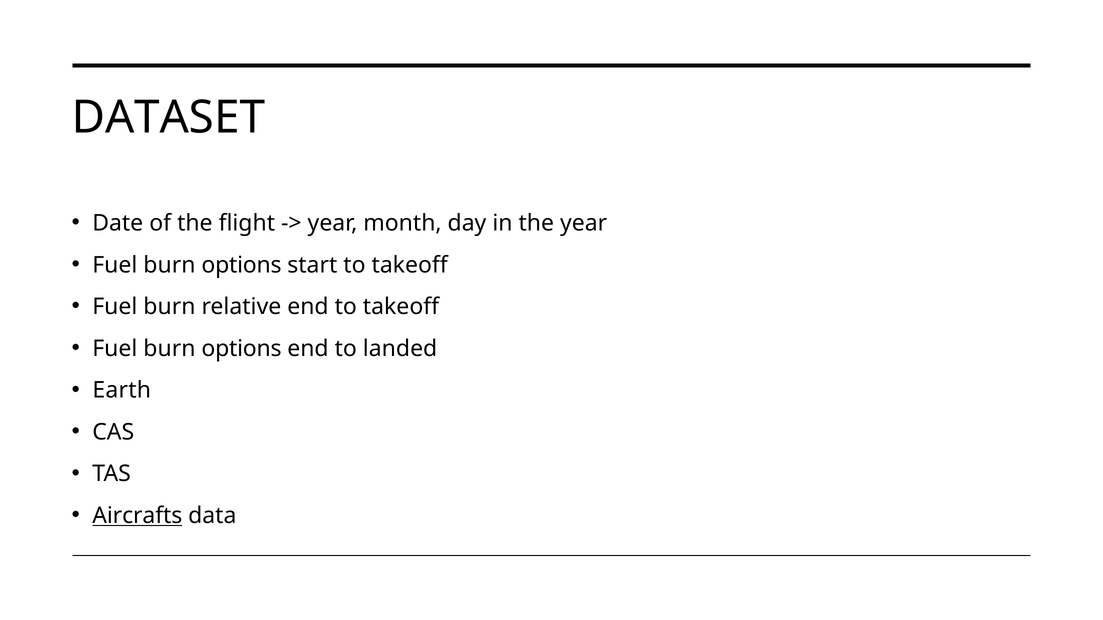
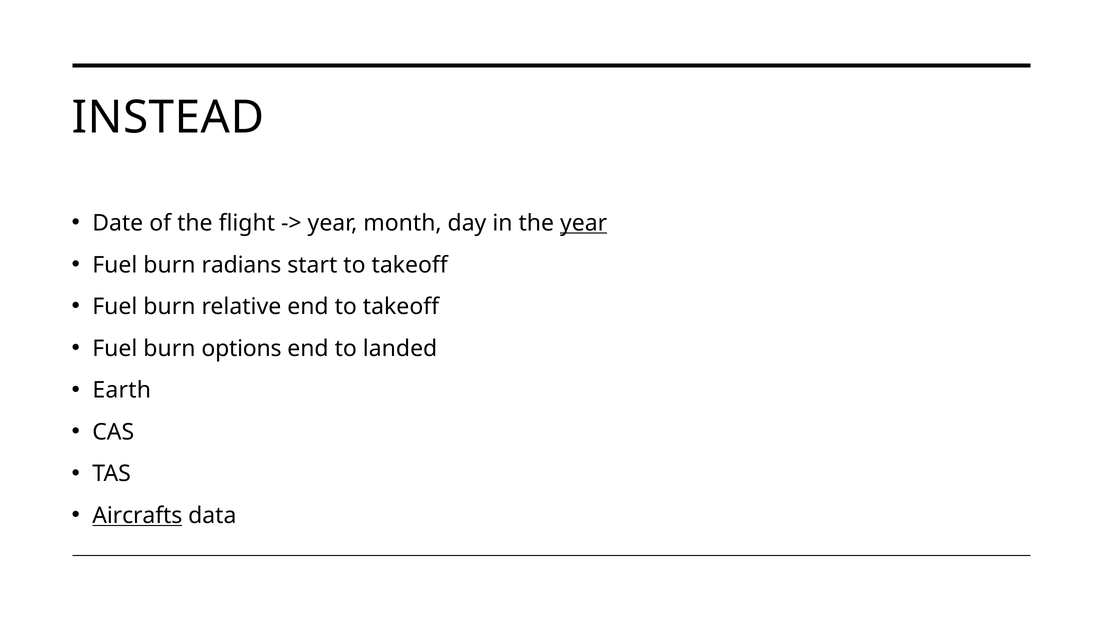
DATASET: DATASET -> INSTEAD
year at (584, 223) underline: none -> present
options at (242, 265): options -> radians
